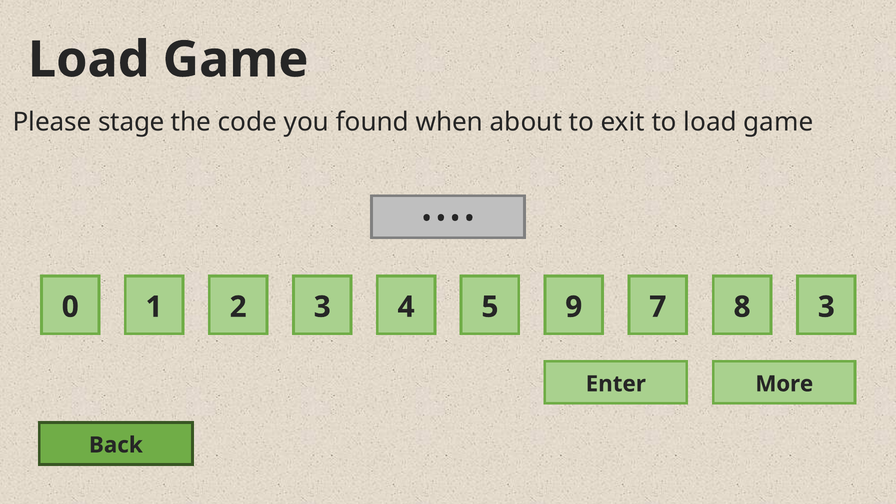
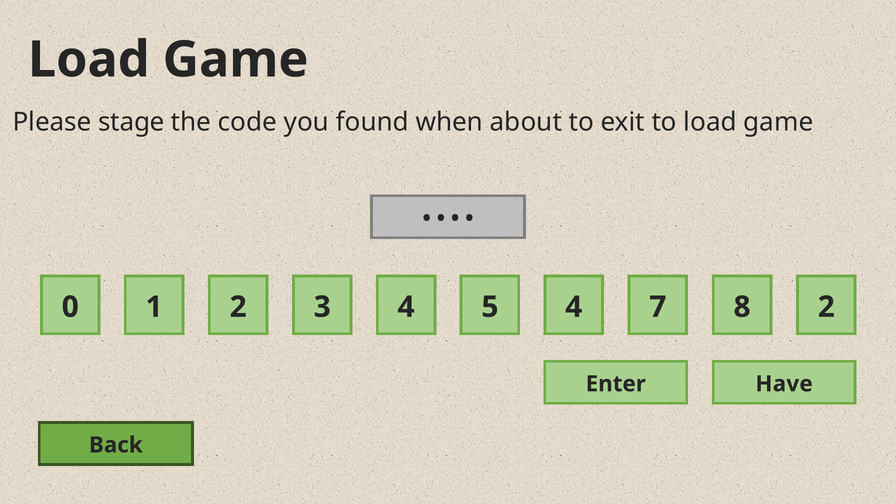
1 9: 9 -> 4
0 3: 3 -> 2
More: More -> Have
